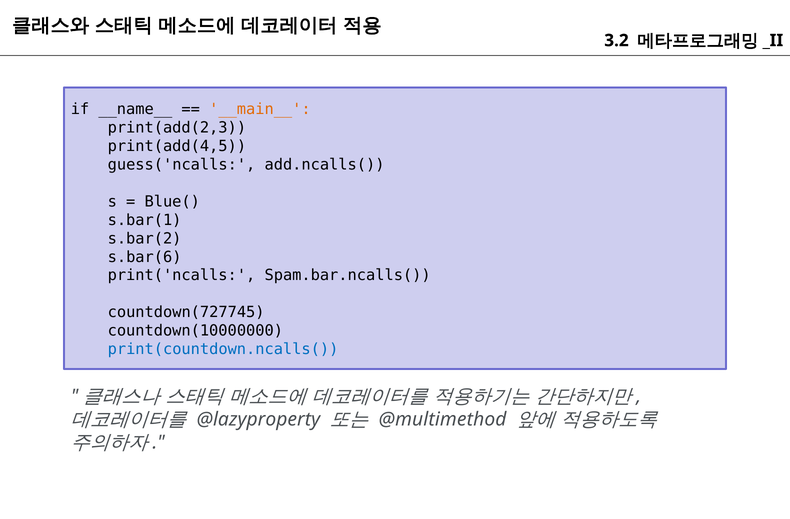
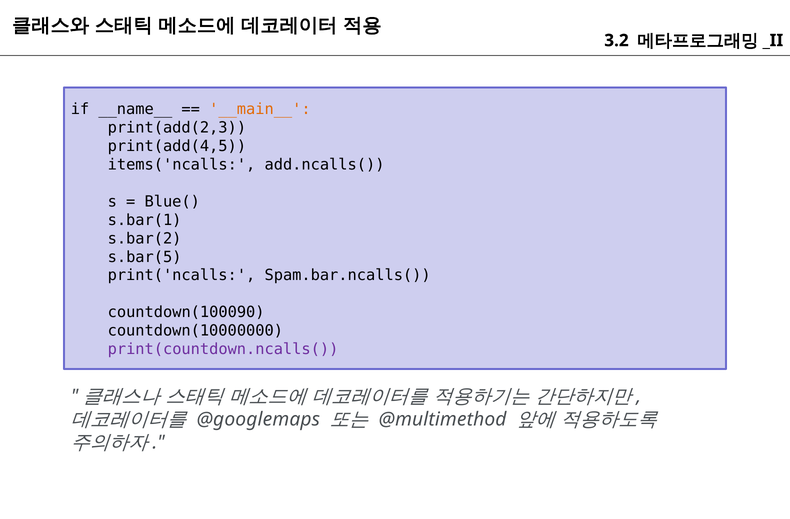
guess('ncalls: guess('ncalls -> items('ncalls
s.bar(6: s.bar(6 -> s.bar(5
countdown(727745: countdown(727745 -> countdown(100090
print(countdown.ncalls( colour: blue -> purple
@lazyproperty: @lazyproperty -> @googlemaps
